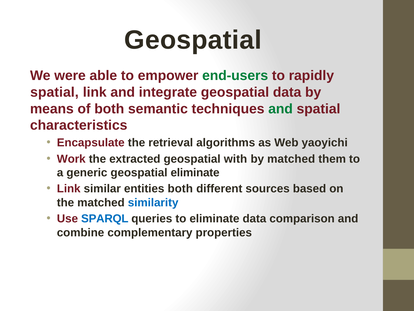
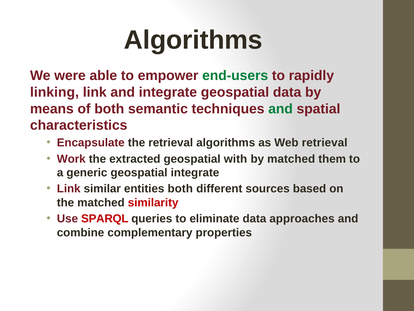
Geospatial at (193, 40): Geospatial -> Algorithms
spatial at (54, 92): spatial -> linking
Web yaoyichi: yaoyichi -> retrieval
geospatial eliminate: eliminate -> integrate
similarity colour: blue -> red
SPARQL colour: blue -> red
comparison: comparison -> approaches
